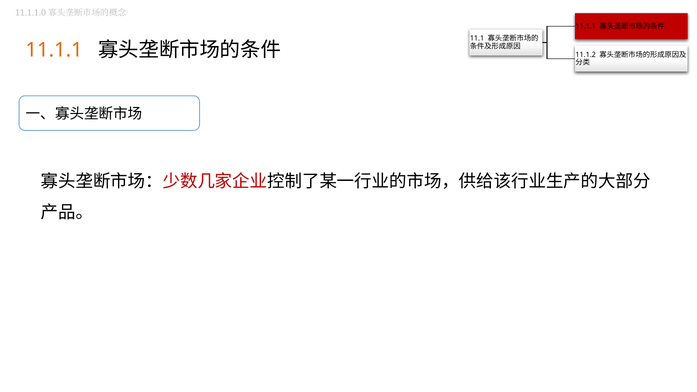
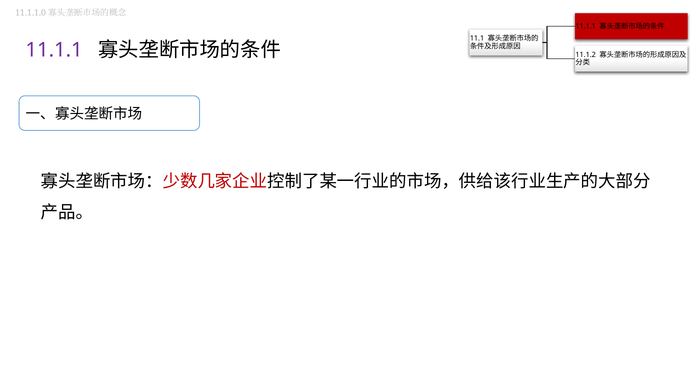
11.1.1 at (54, 50) colour: orange -> purple
